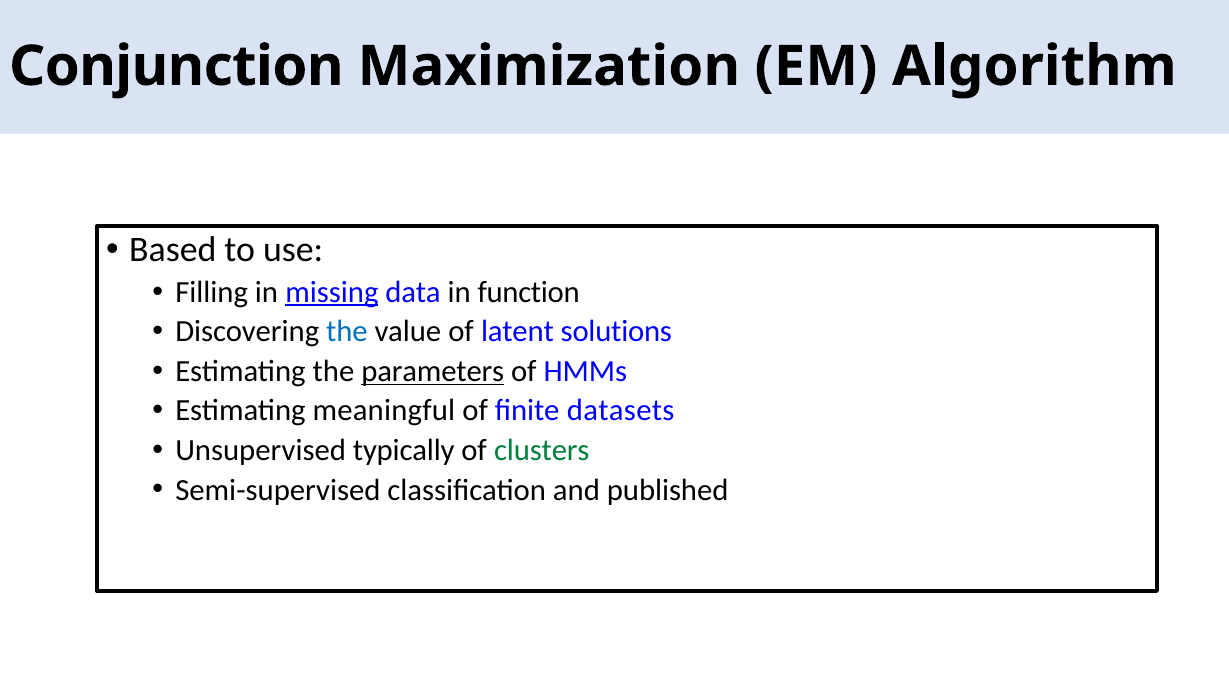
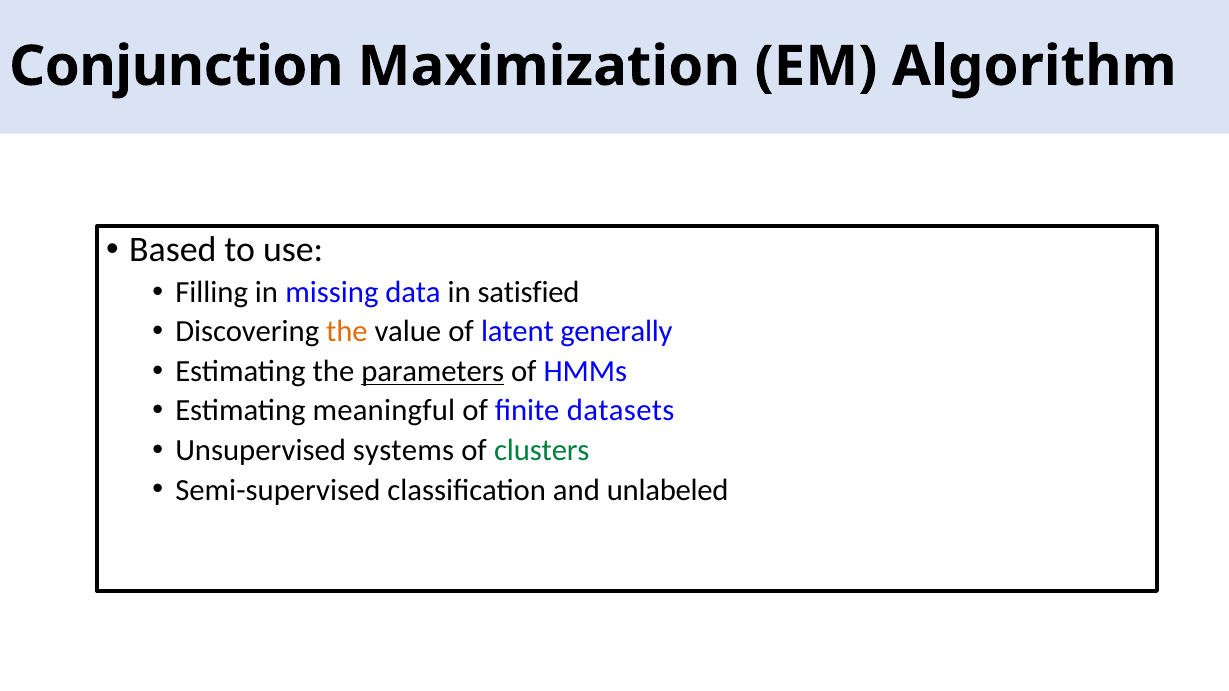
missing underline: present -> none
function: function -> satisfied
the at (347, 332) colour: blue -> orange
solutions: solutions -> generally
typically: typically -> systems
published: published -> unlabeled
